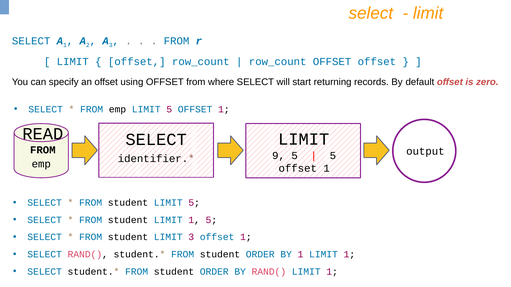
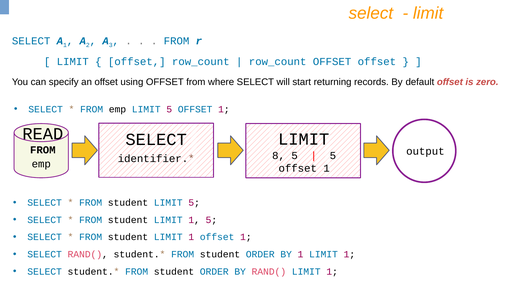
9: 9 -> 8
3 at (191, 238): 3 -> 1
